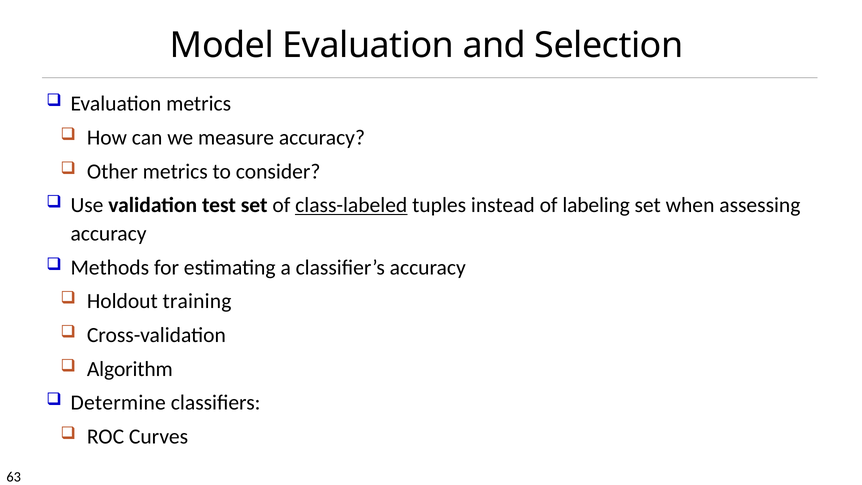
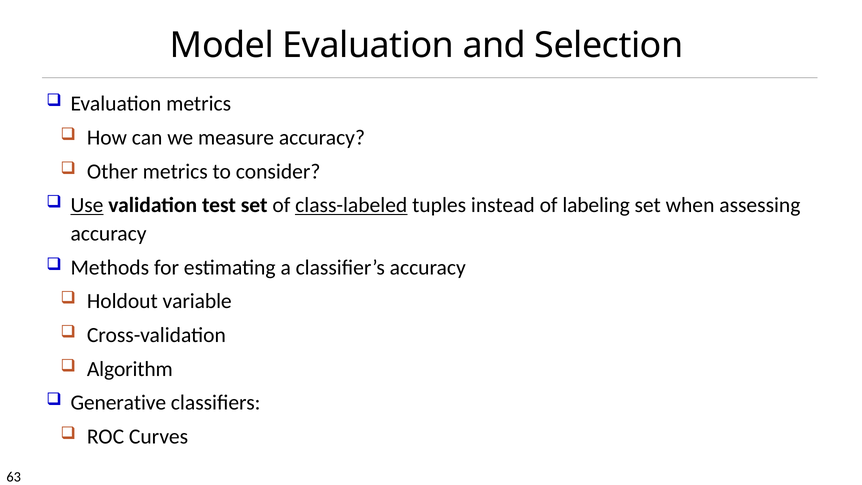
Use underline: none -> present
training: training -> variable
Determine: Determine -> Generative
